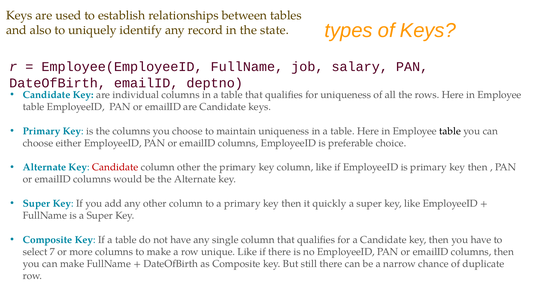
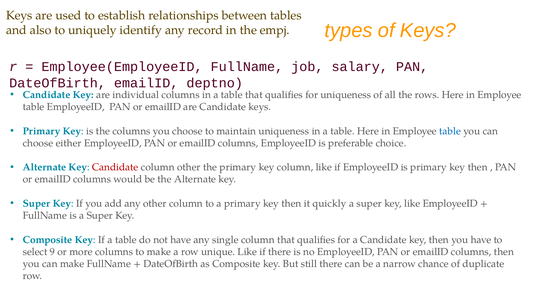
state: state -> empj
table at (450, 131) colour: black -> blue
7: 7 -> 9
